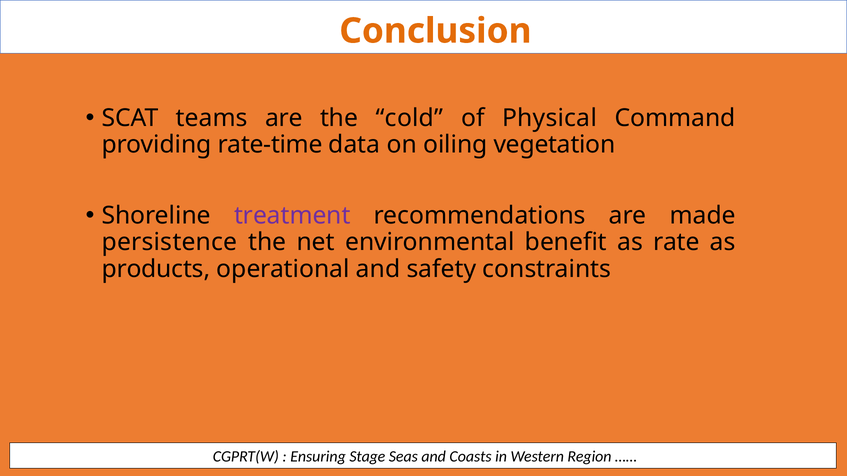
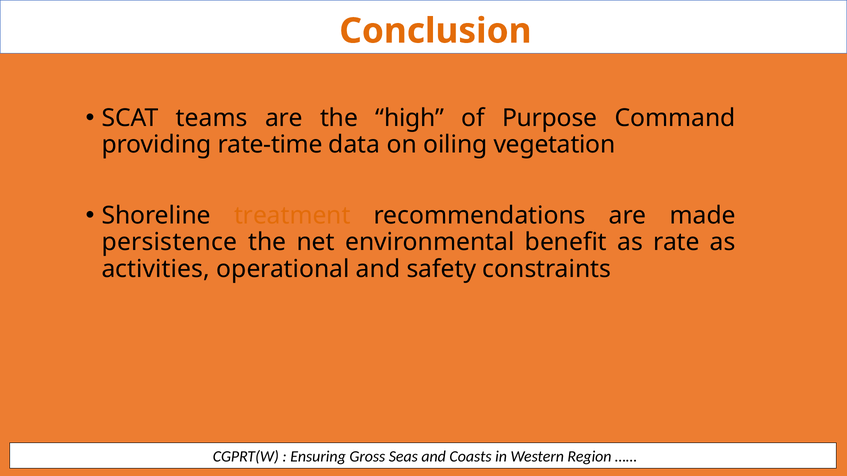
cold: cold -> high
Physical: Physical -> Purpose
treatment colour: purple -> orange
products: products -> activities
Stage: Stage -> Gross
